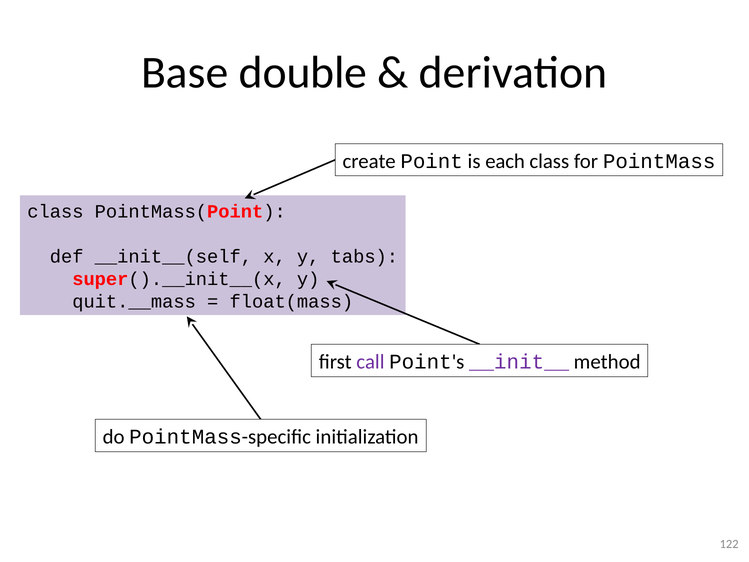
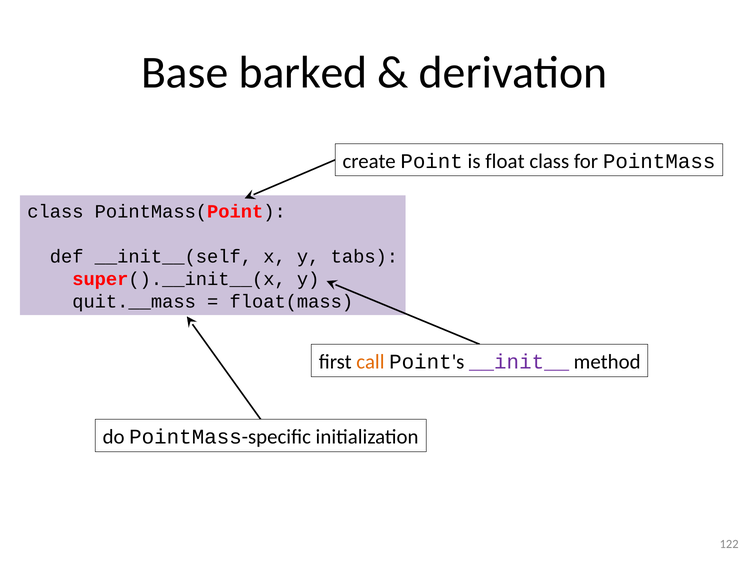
double: double -> barked
each: each -> float
call colour: purple -> orange
